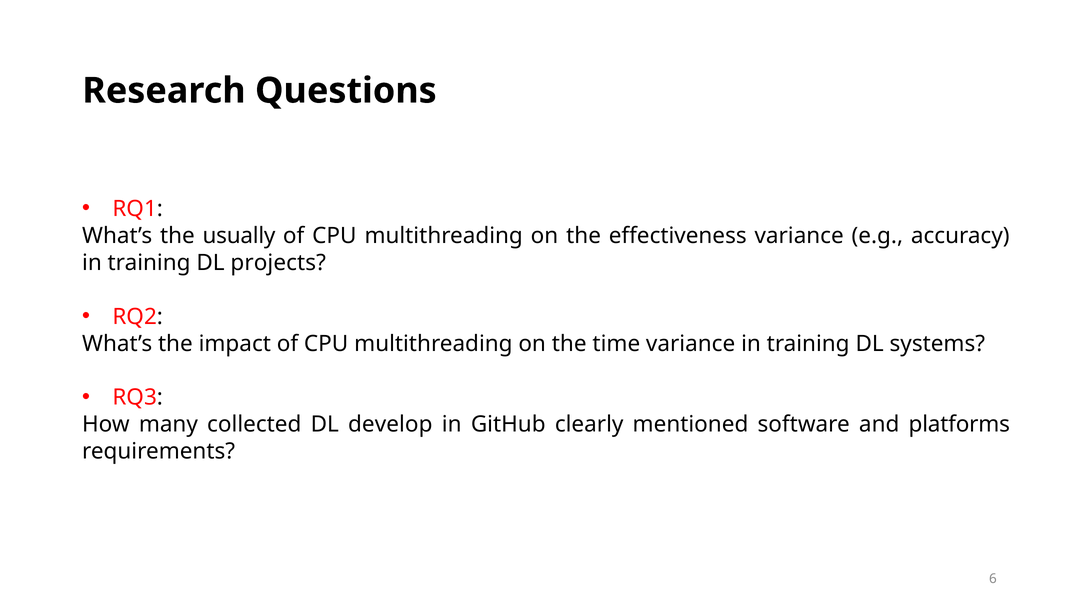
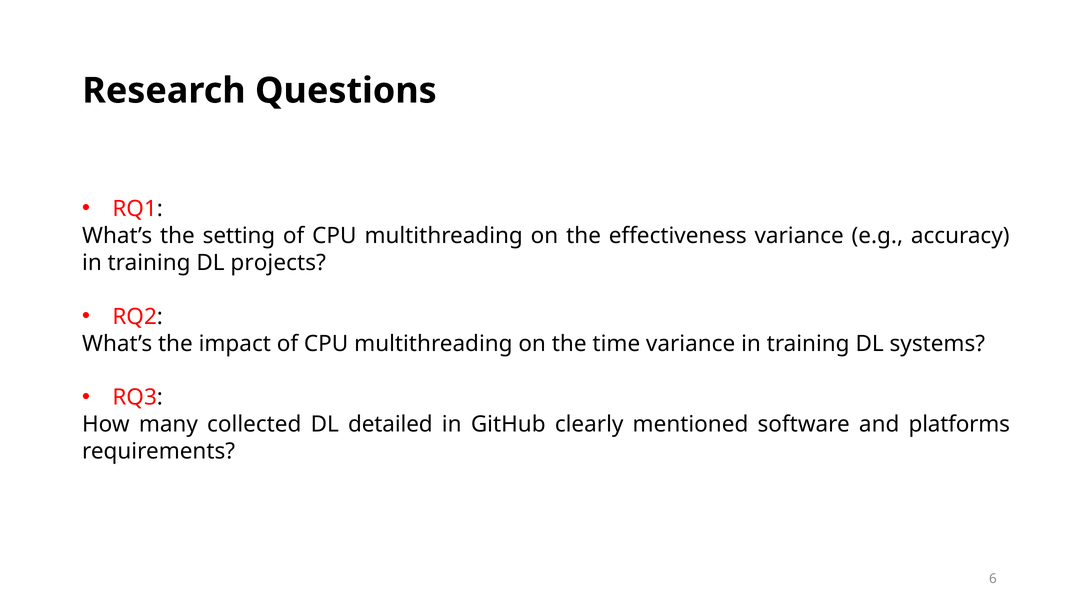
usually: usually -> setting
develop: develop -> detailed
